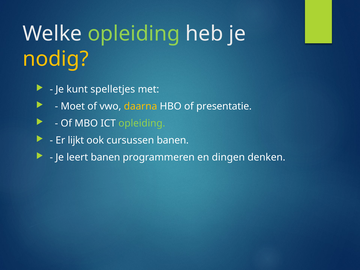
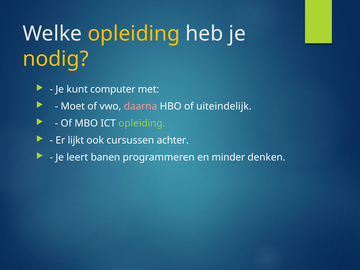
opleiding at (134, 34) colour: light green -> yellow
spelletjes: spelletjes -> computer
daarna colour: yellow -> pink
presentatie: presentatie -> uiteindelijk
cursussen banen: banen -> achter
dingen: dingen -> minder
